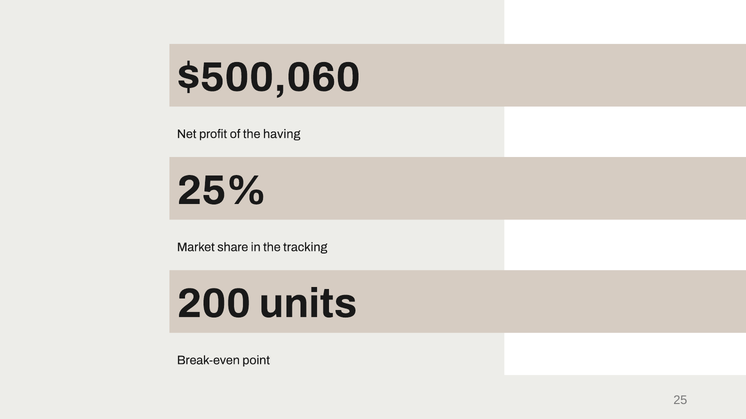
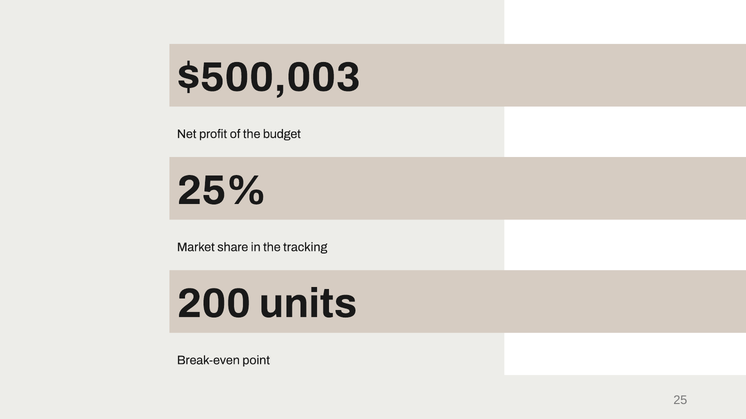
$500,060: $500,060 -> $500,003
having: having -> budget
